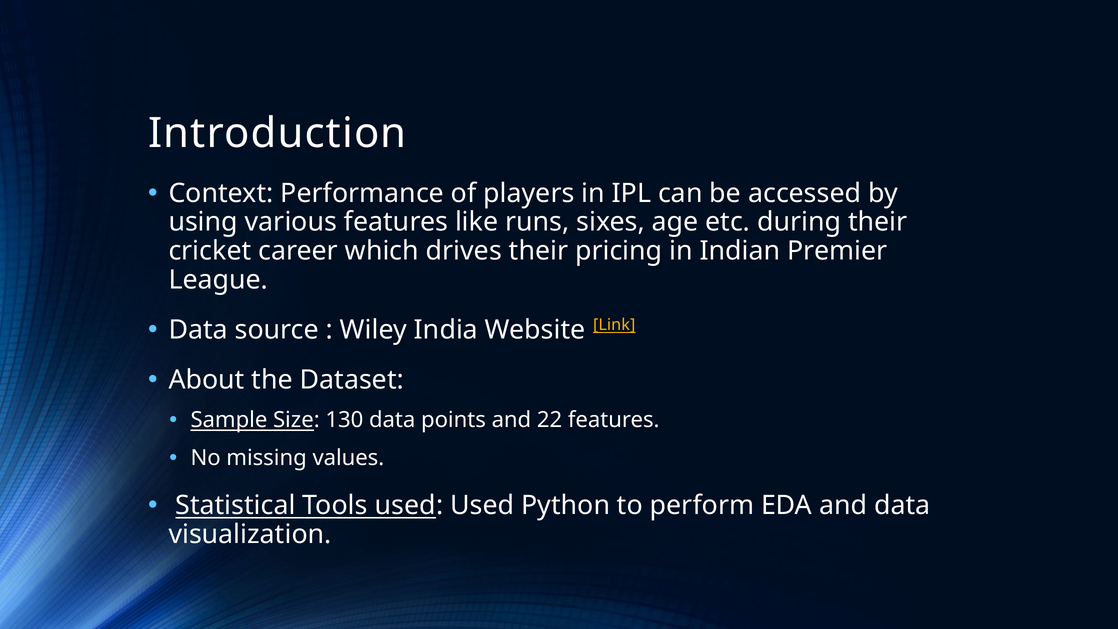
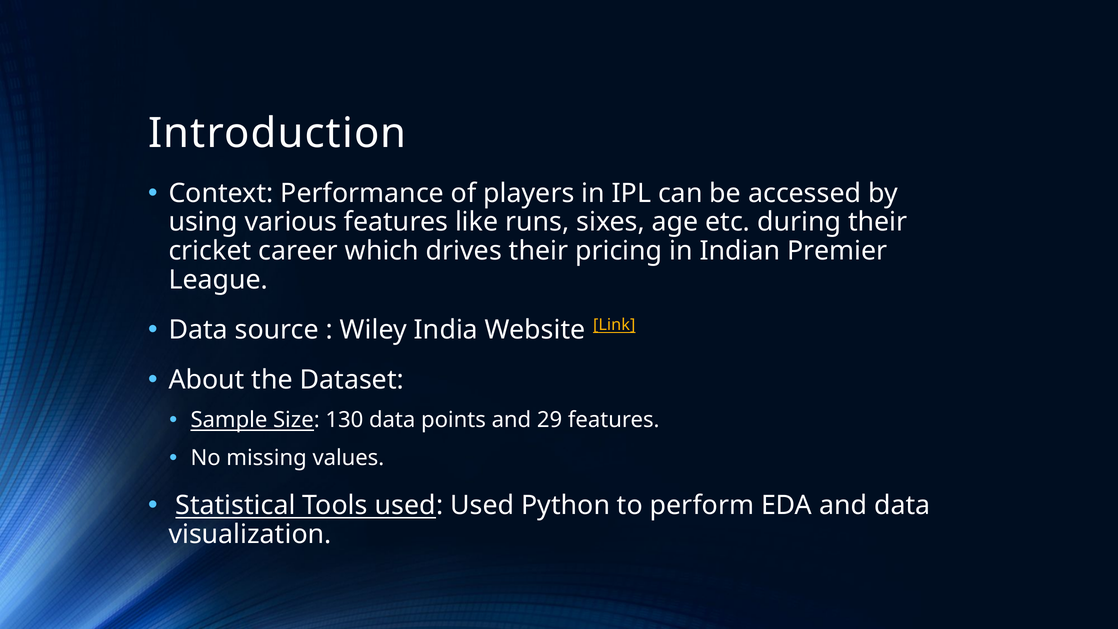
22: 22 -> 29
